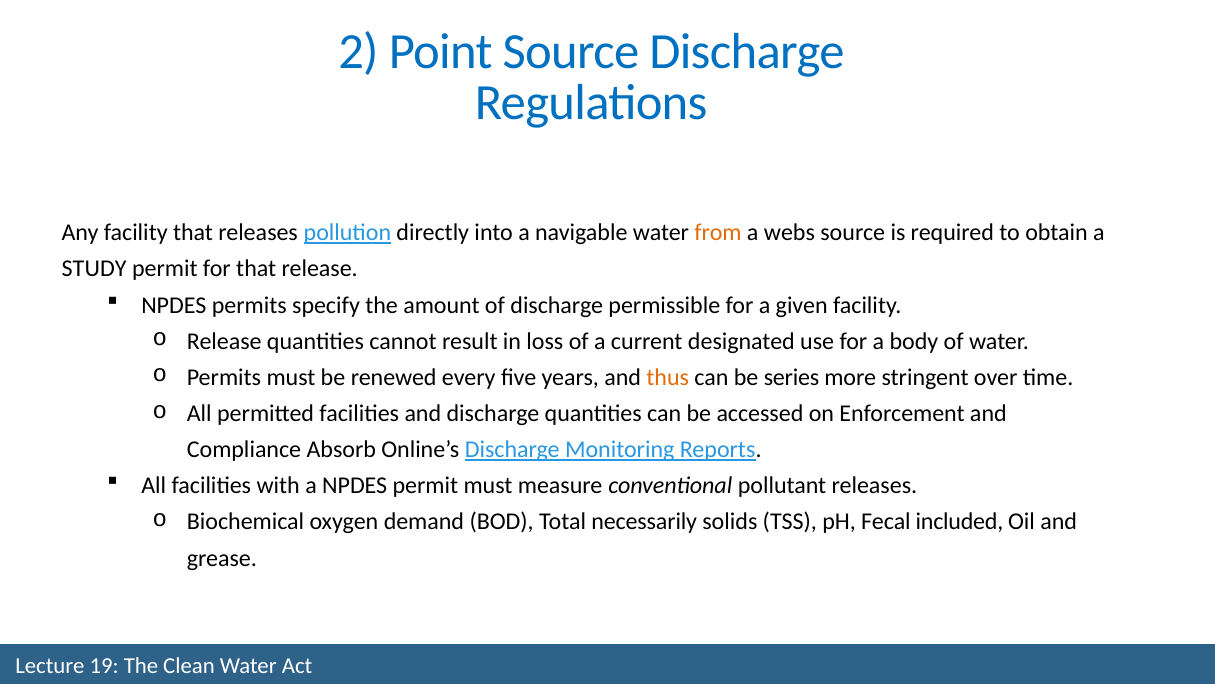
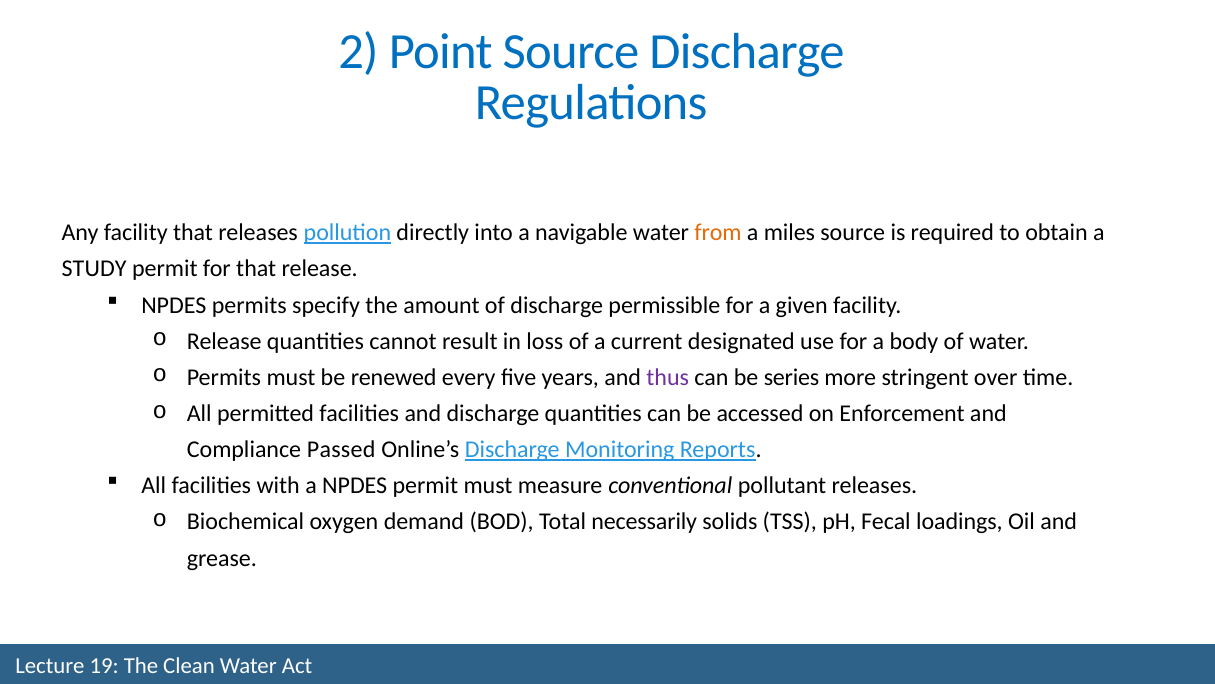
webs: webs -> miles
thus colour: orange -> purple
Absorb: Absorb -> Passed
included: included -> loadings
